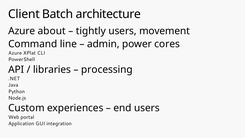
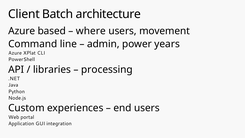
about: about -> based
tightly: tightly -> where
cores: cores -> years
